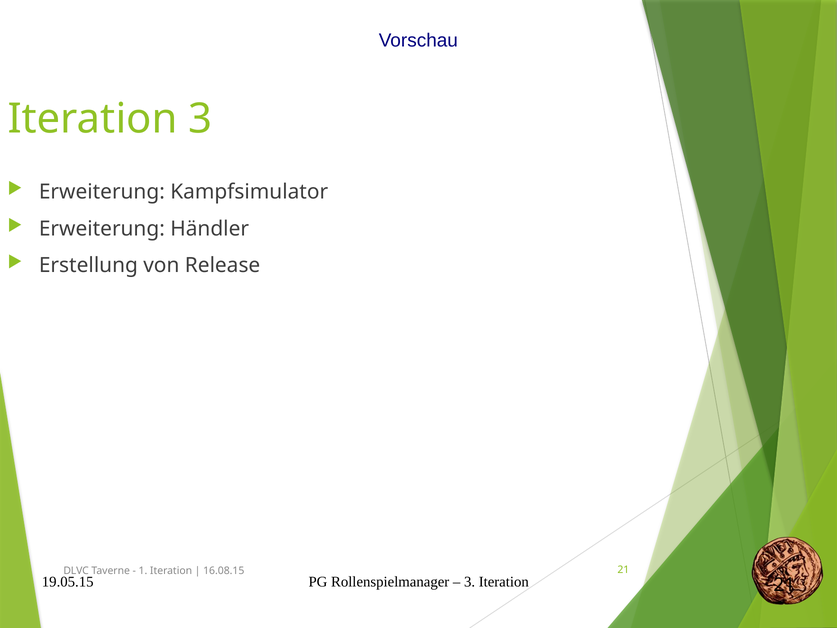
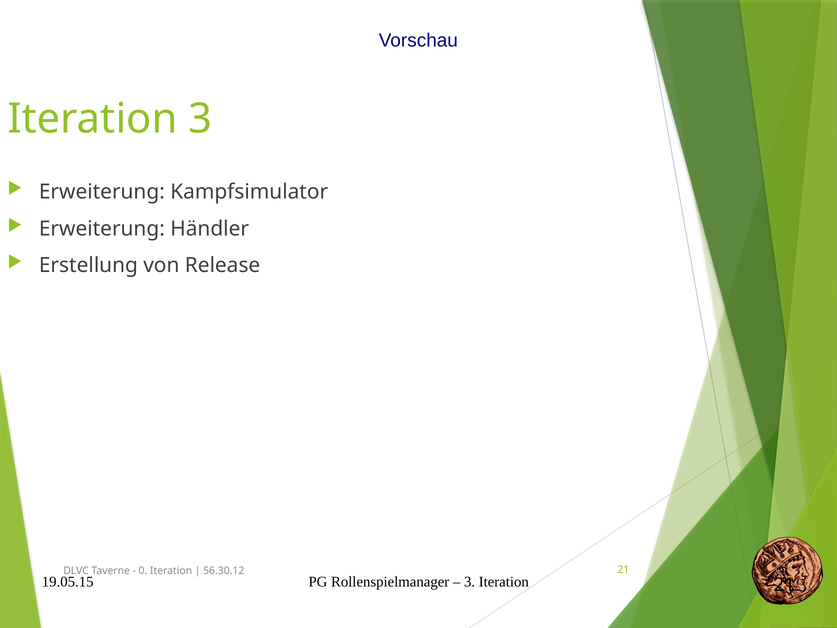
1: 1 -> 0
16.08.15: 16.08.15 -> 56.30.12
